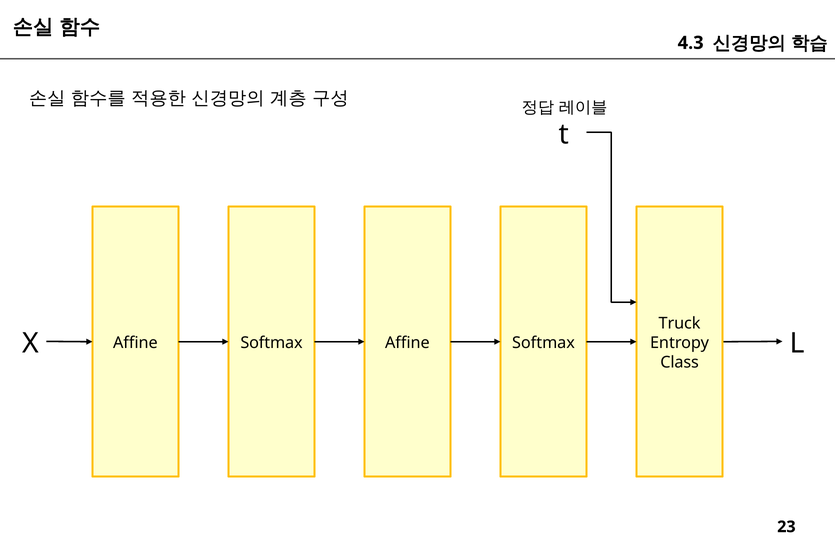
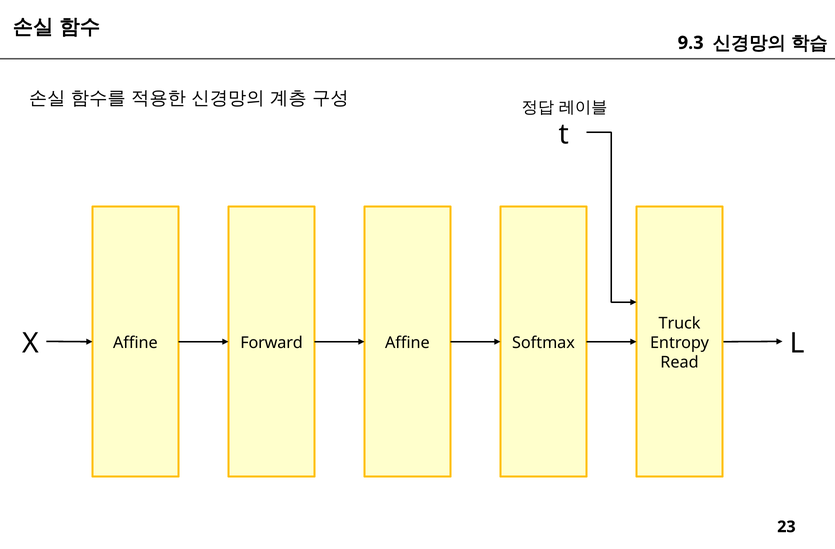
4.3: 4.3 -> 9.3
Affine Softmax: Softmax -> Forward
Class: Class -> Read
